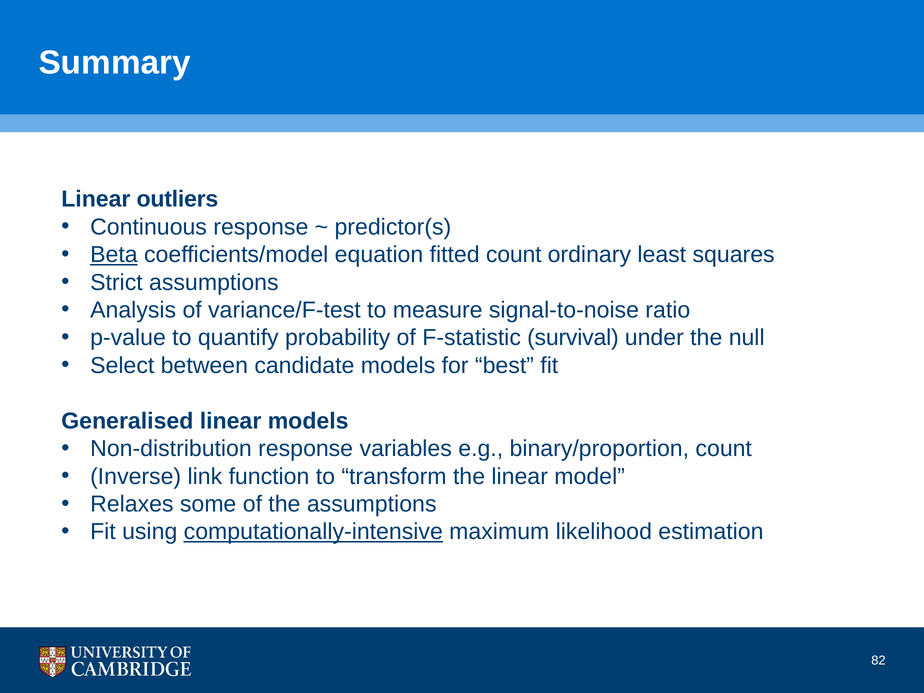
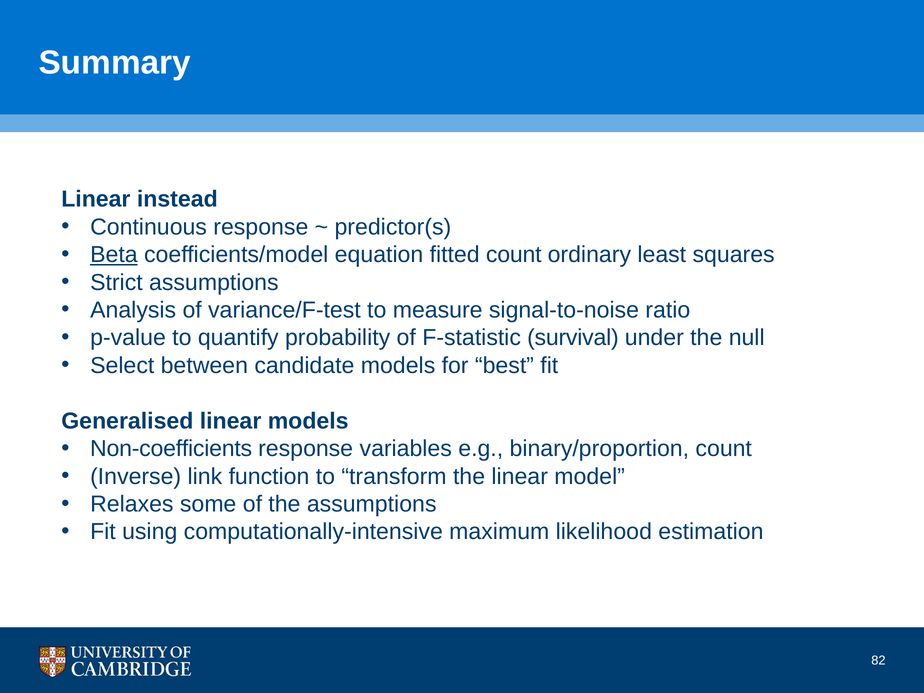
outliers: outliers -> instead
Non-distribution: Non-distribution -> Non-coefficients
computationally-intensive underline: present -> none
